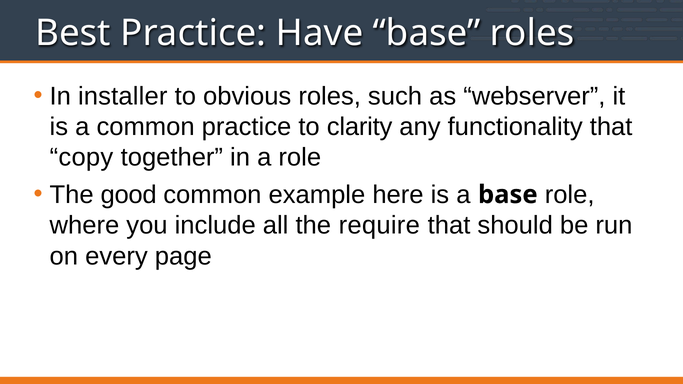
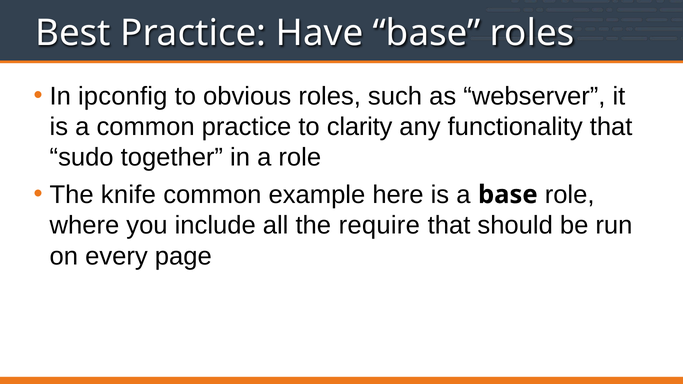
installer: installer -> ipconfig
copy: copy -> sudo
good: good -> knife
